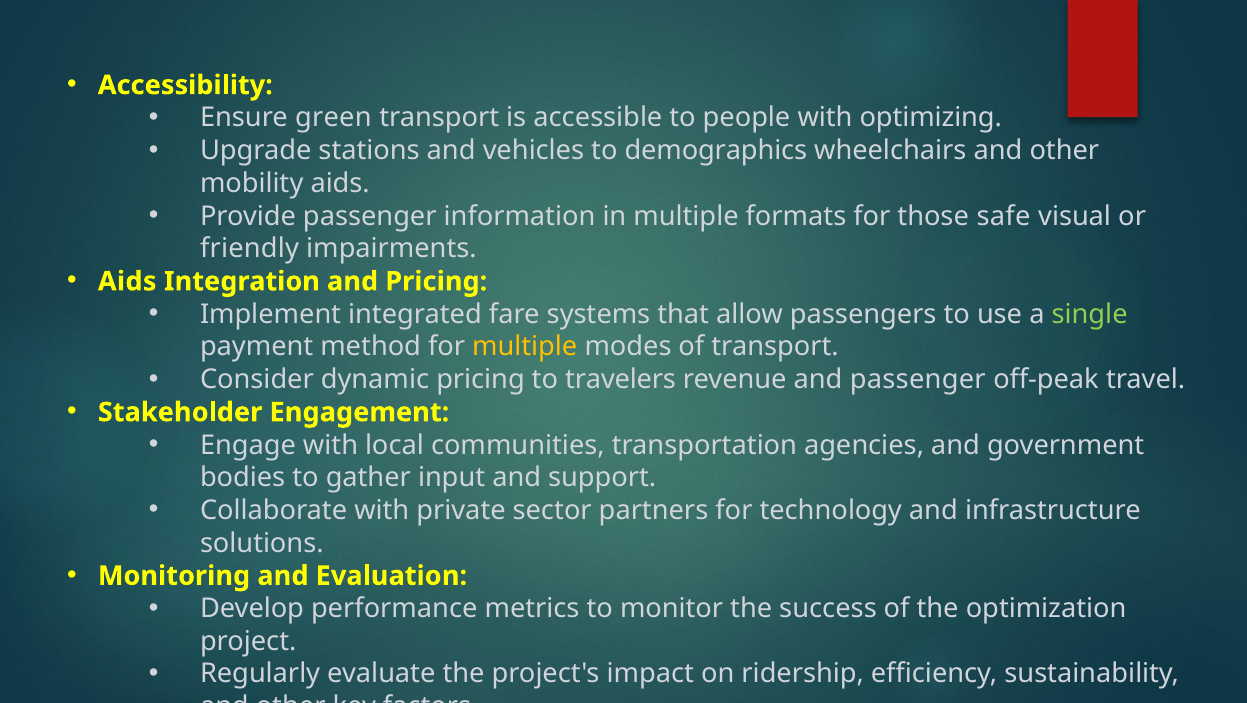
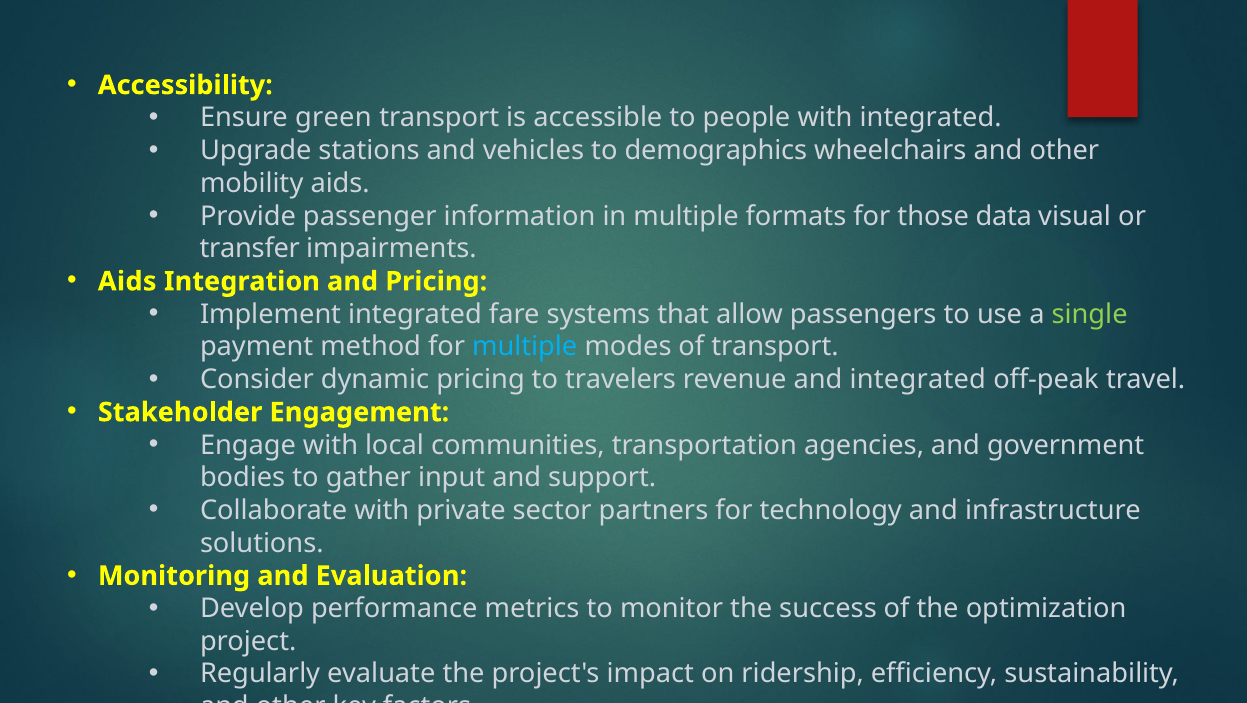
with optimizing: optimizing -> integrated
those safe: safe -> data
friendly: friendly -> transfer
multiple at (525, 347) colour: yellow -> light blue
and passenger: passenger -> integrated
